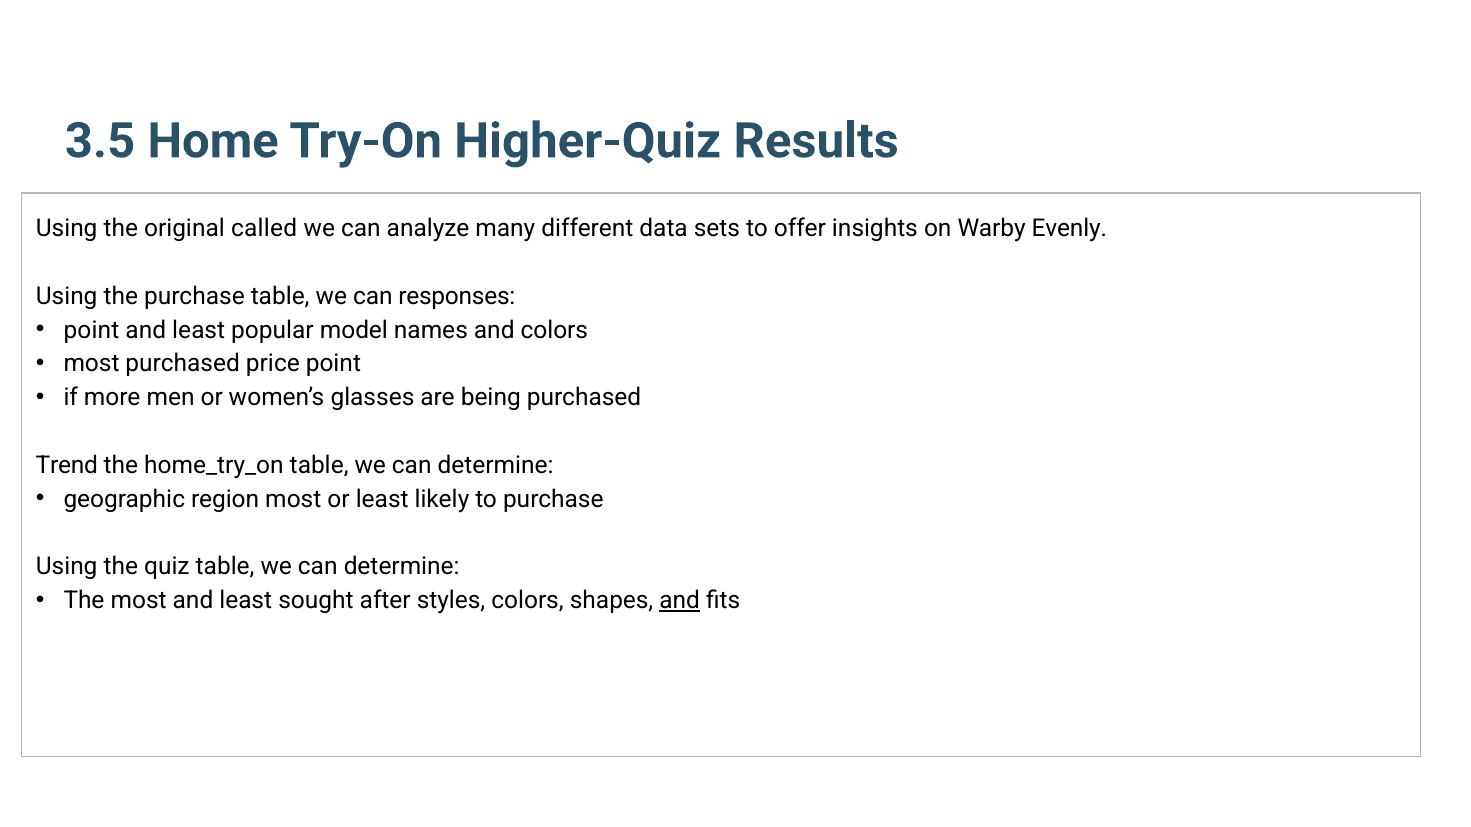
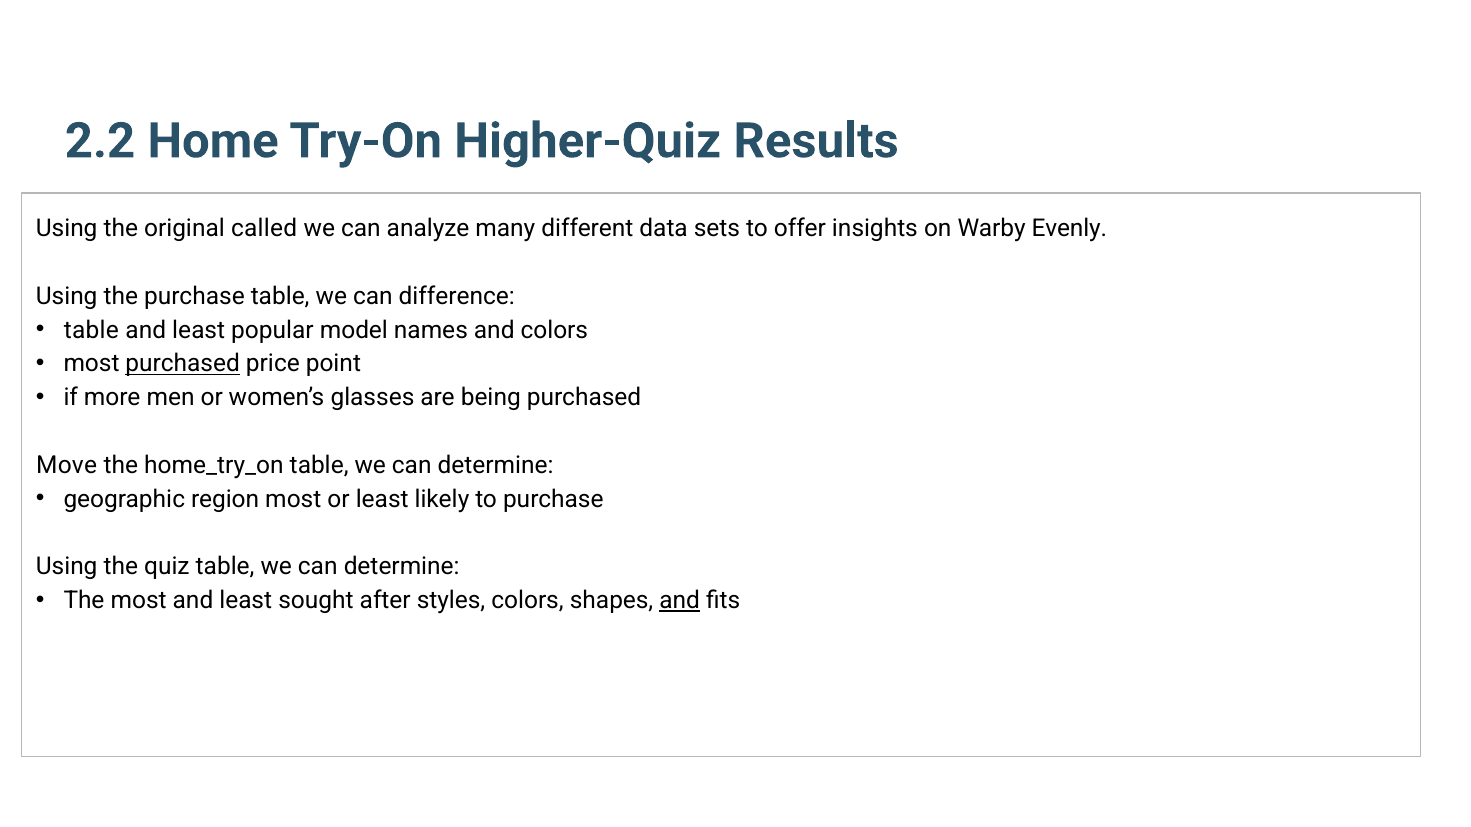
3.5: 3.5 -> 2.2
responses: responses -> difference
point at (91, 330): point -> table
purchased at (183, 364) underline: none -> present
Trend: Trend -> Move
